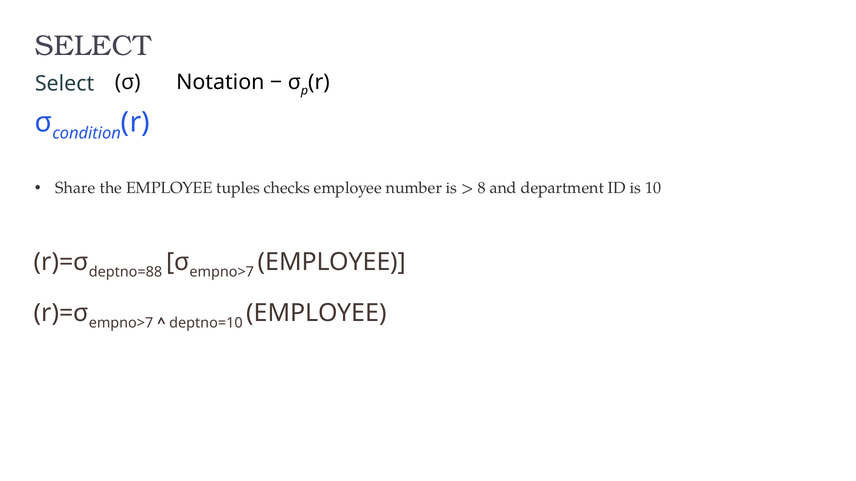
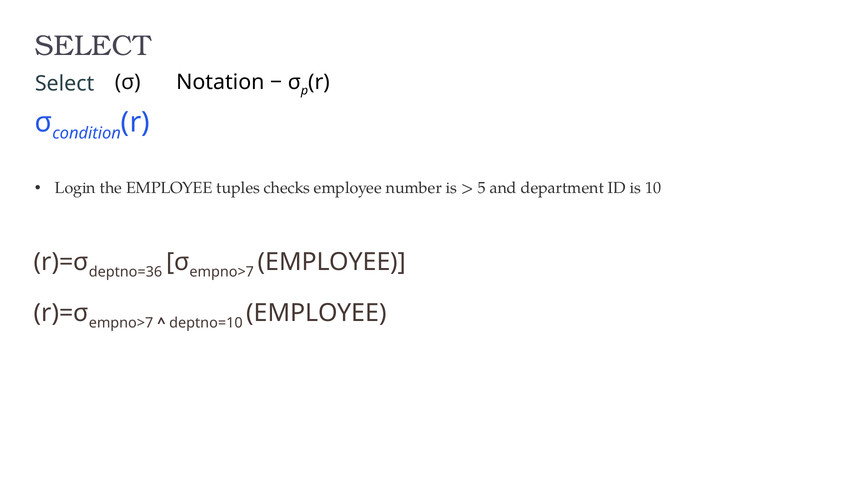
Share: Share -> Login
8: 8 -> 5
deptno=88: deptno=88 -> deptno=36
